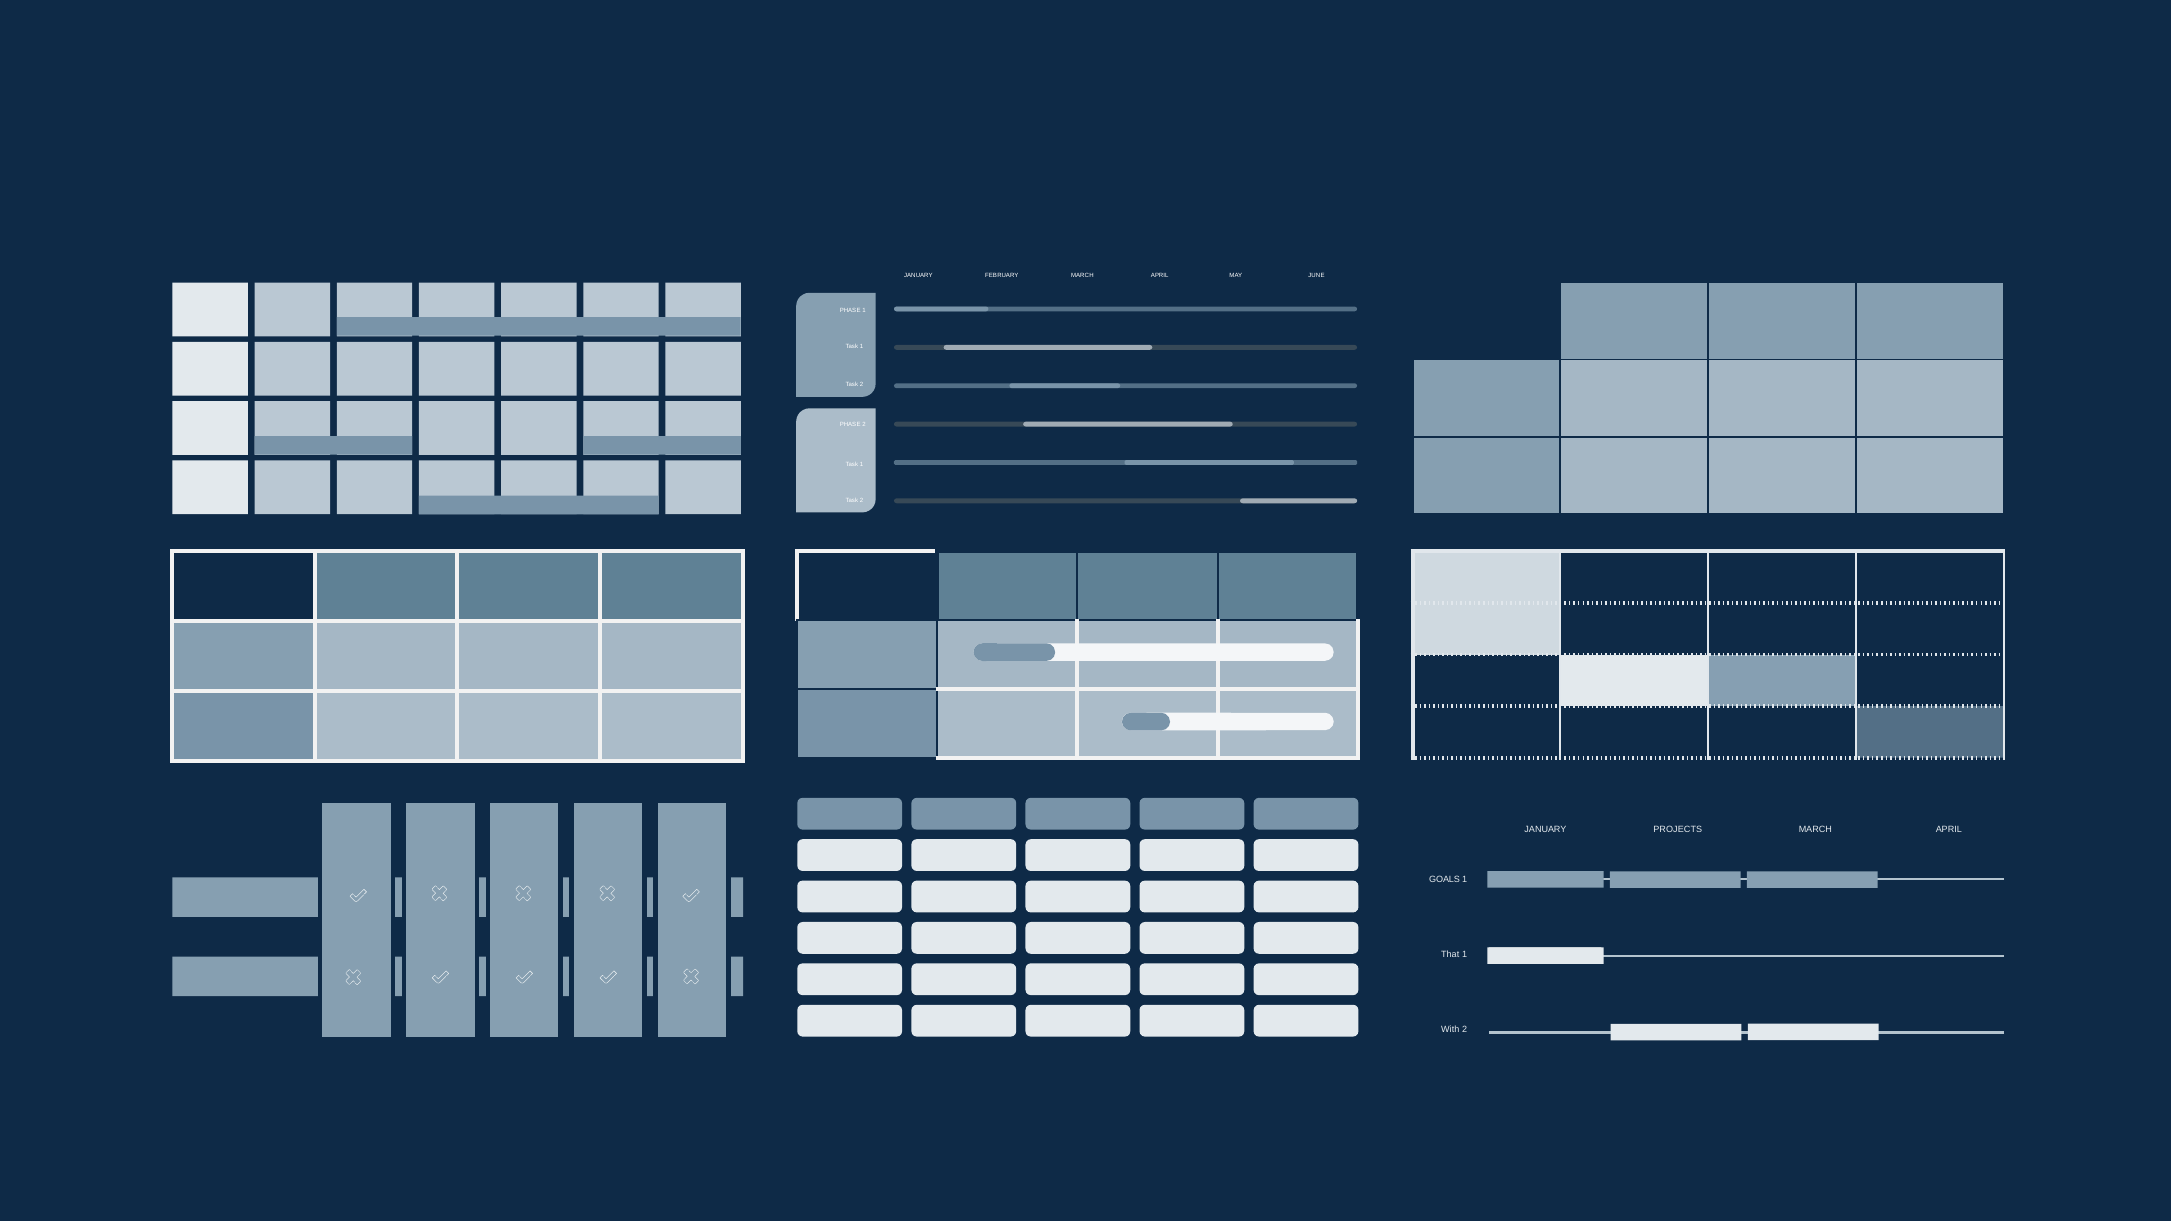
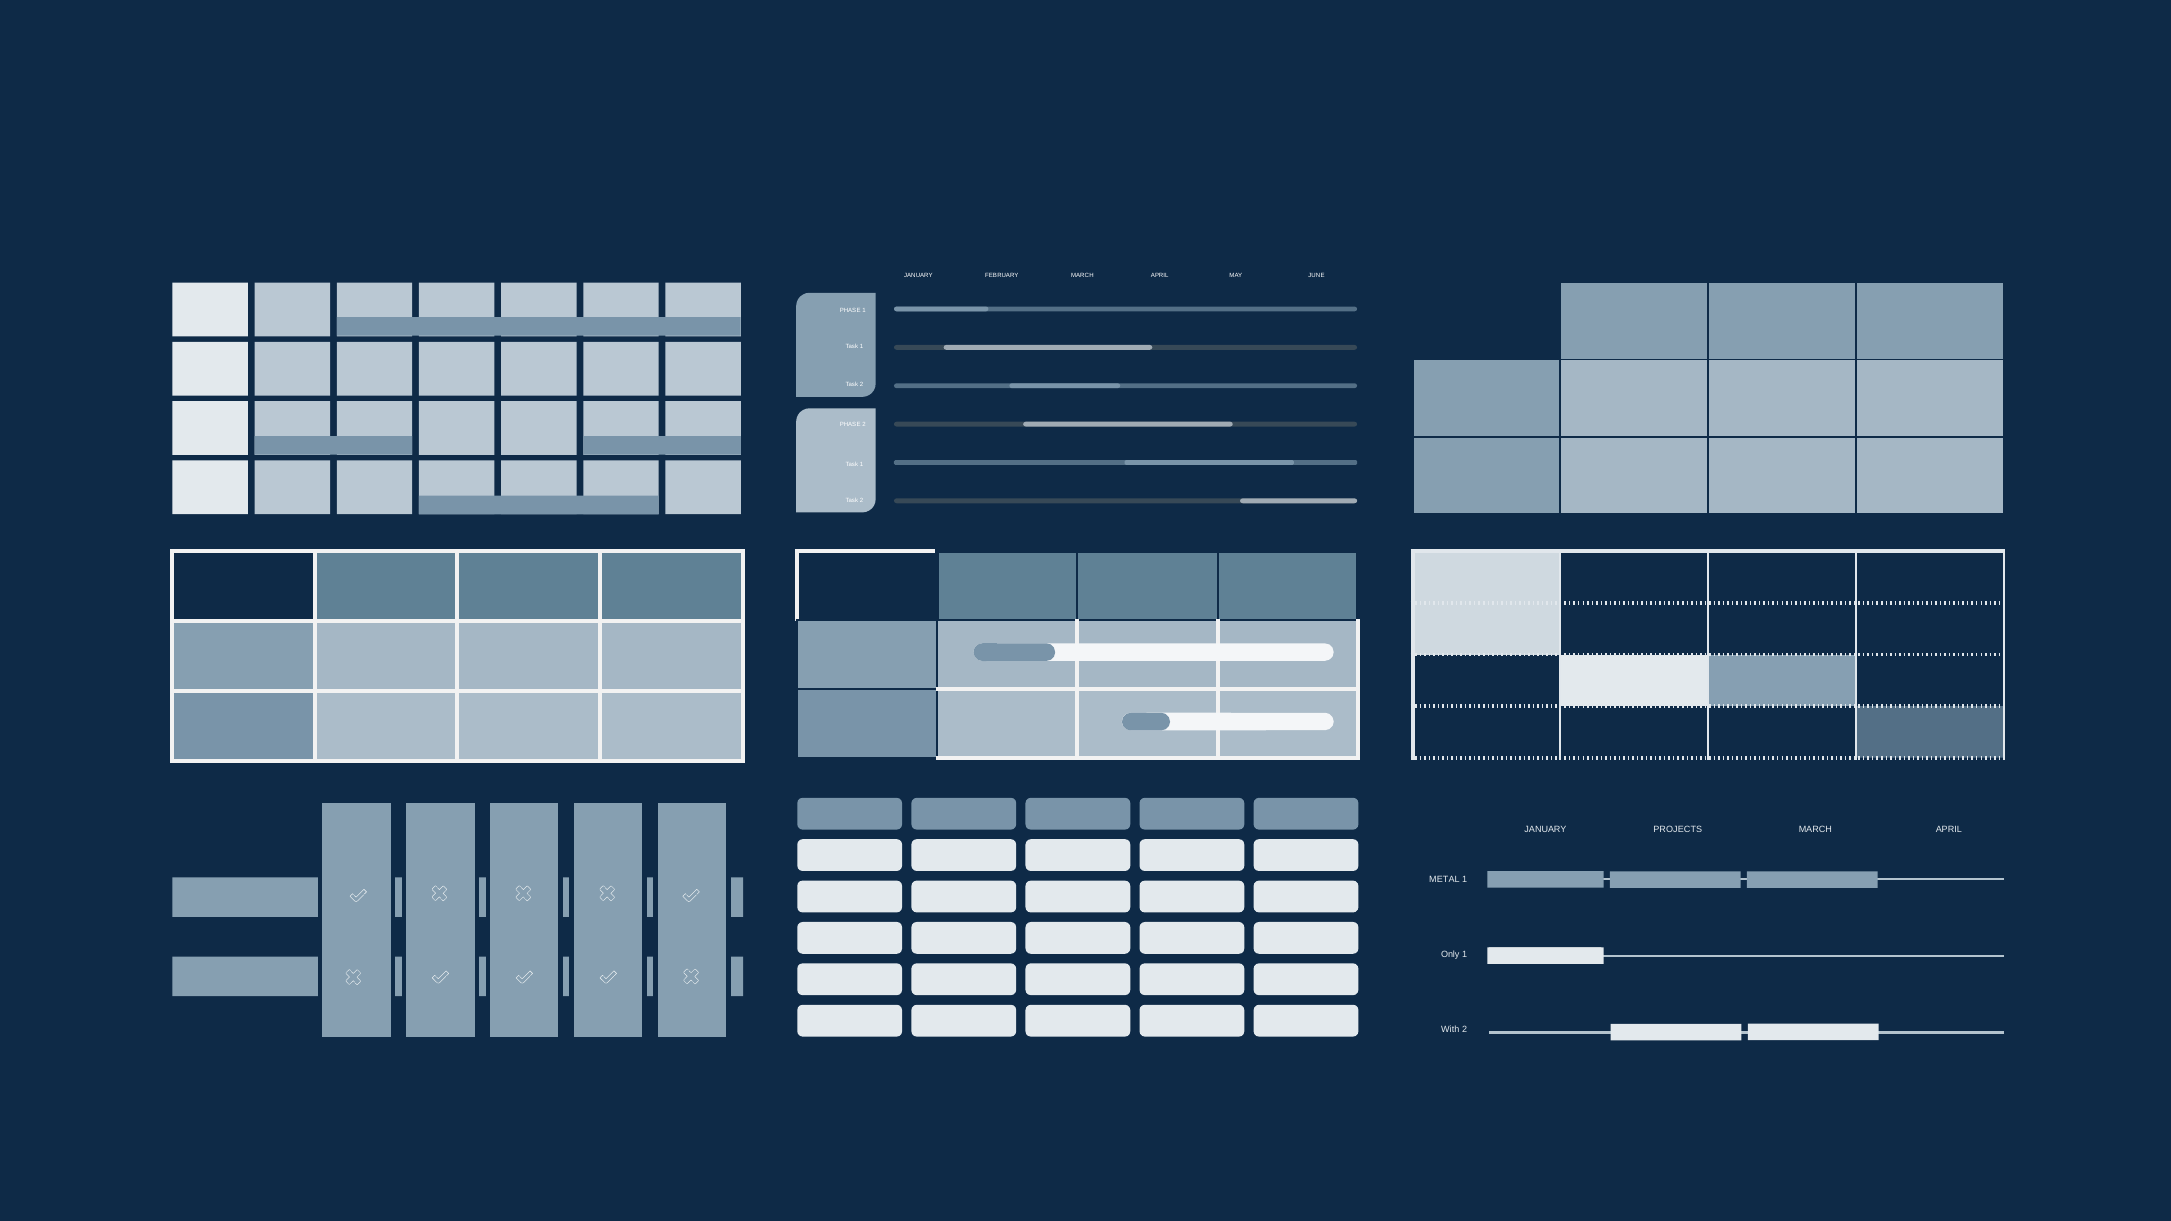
GOALS: GOALS -> METAL
That: That -> Only
